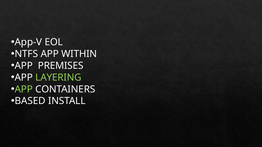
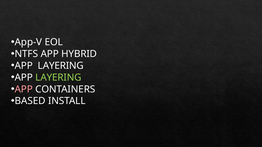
WITHIN: WITHIN -> HYBRID
PREMISES at (61, 66): PREMISES -> LAYERING
APP at (24, 89) colour: light green -> pink
